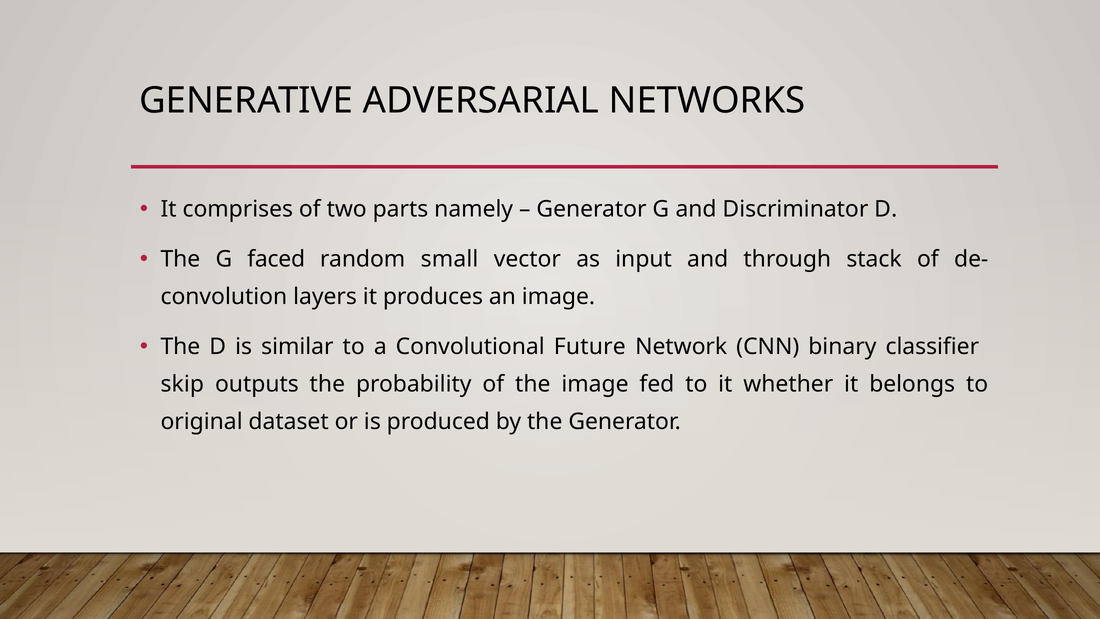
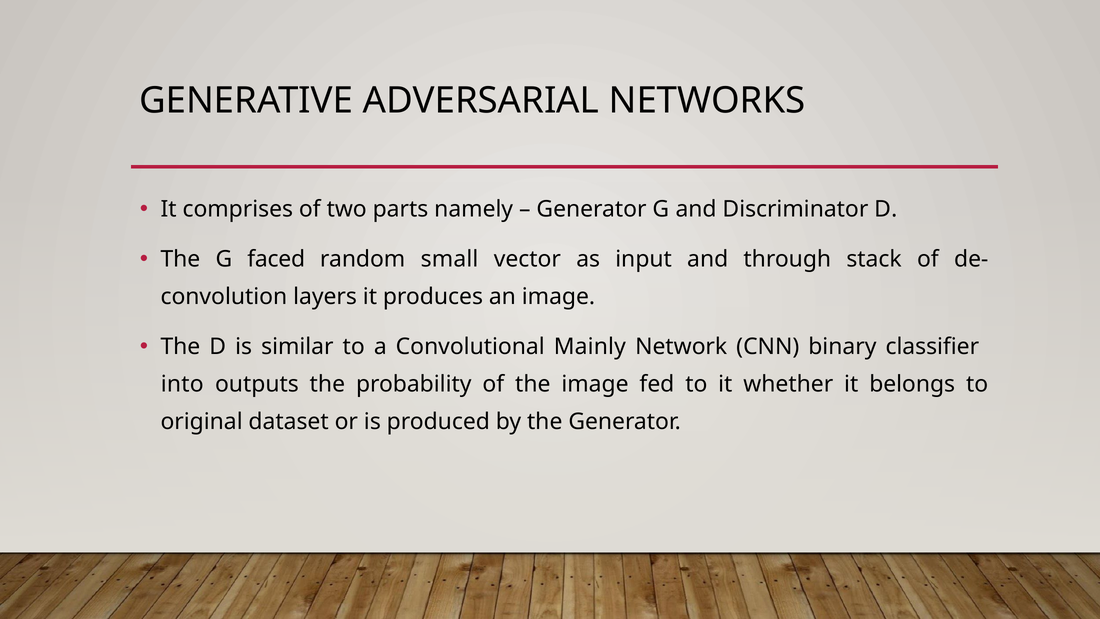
Future: Future -> Mainly
skip: skip -> into
